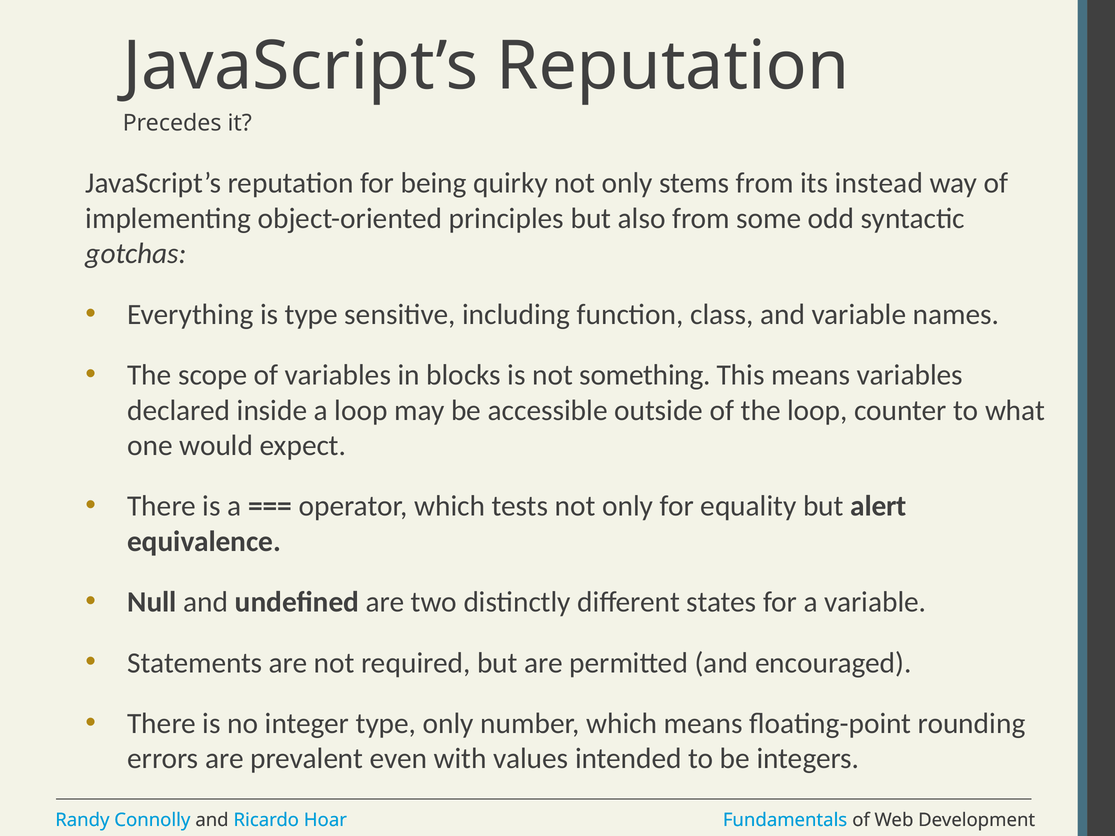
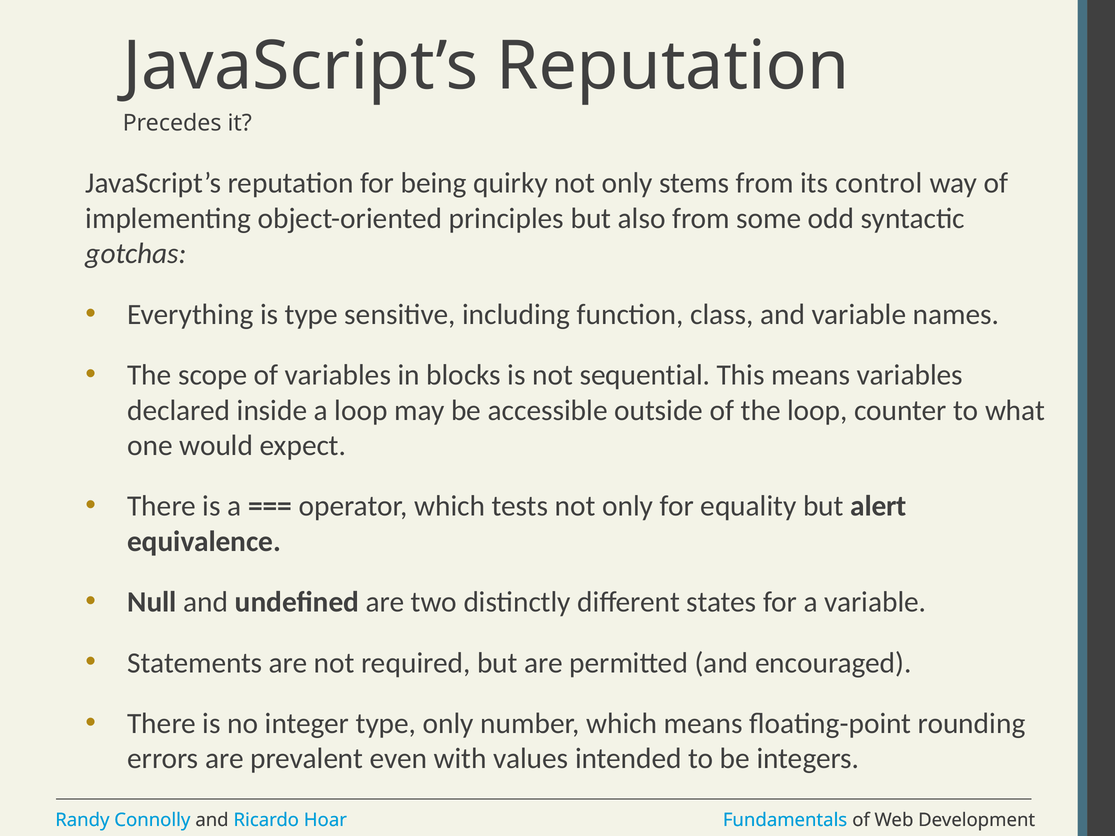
instead: instead -> control
something: something -> sequential
